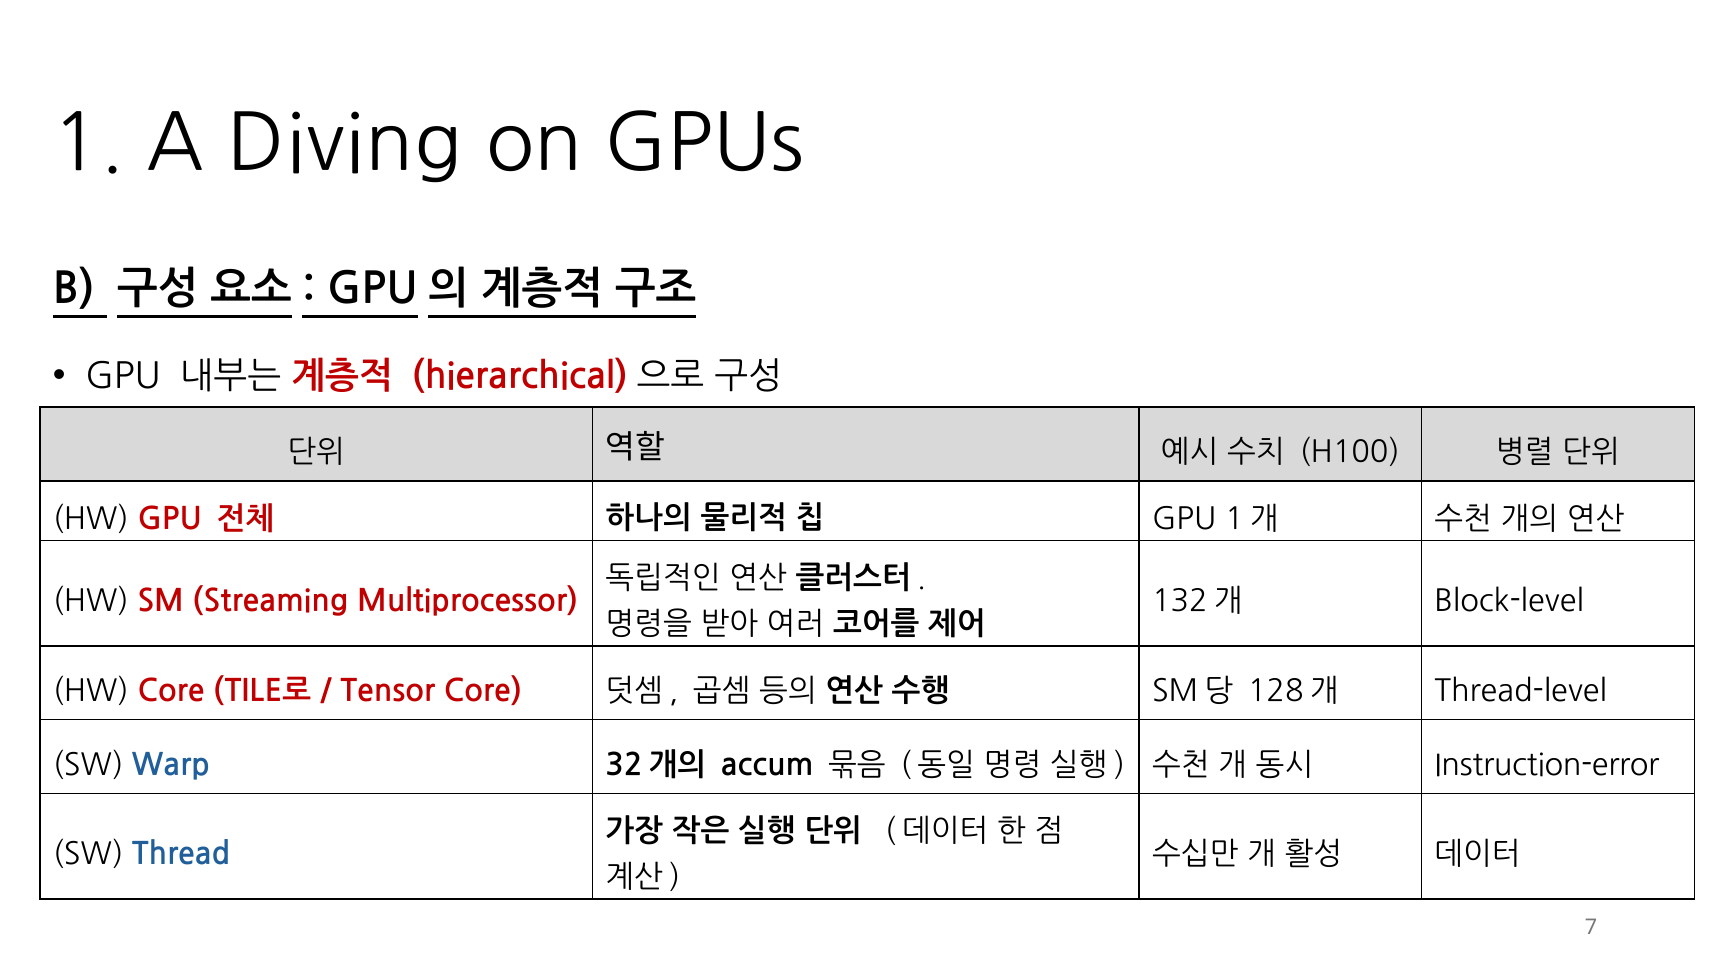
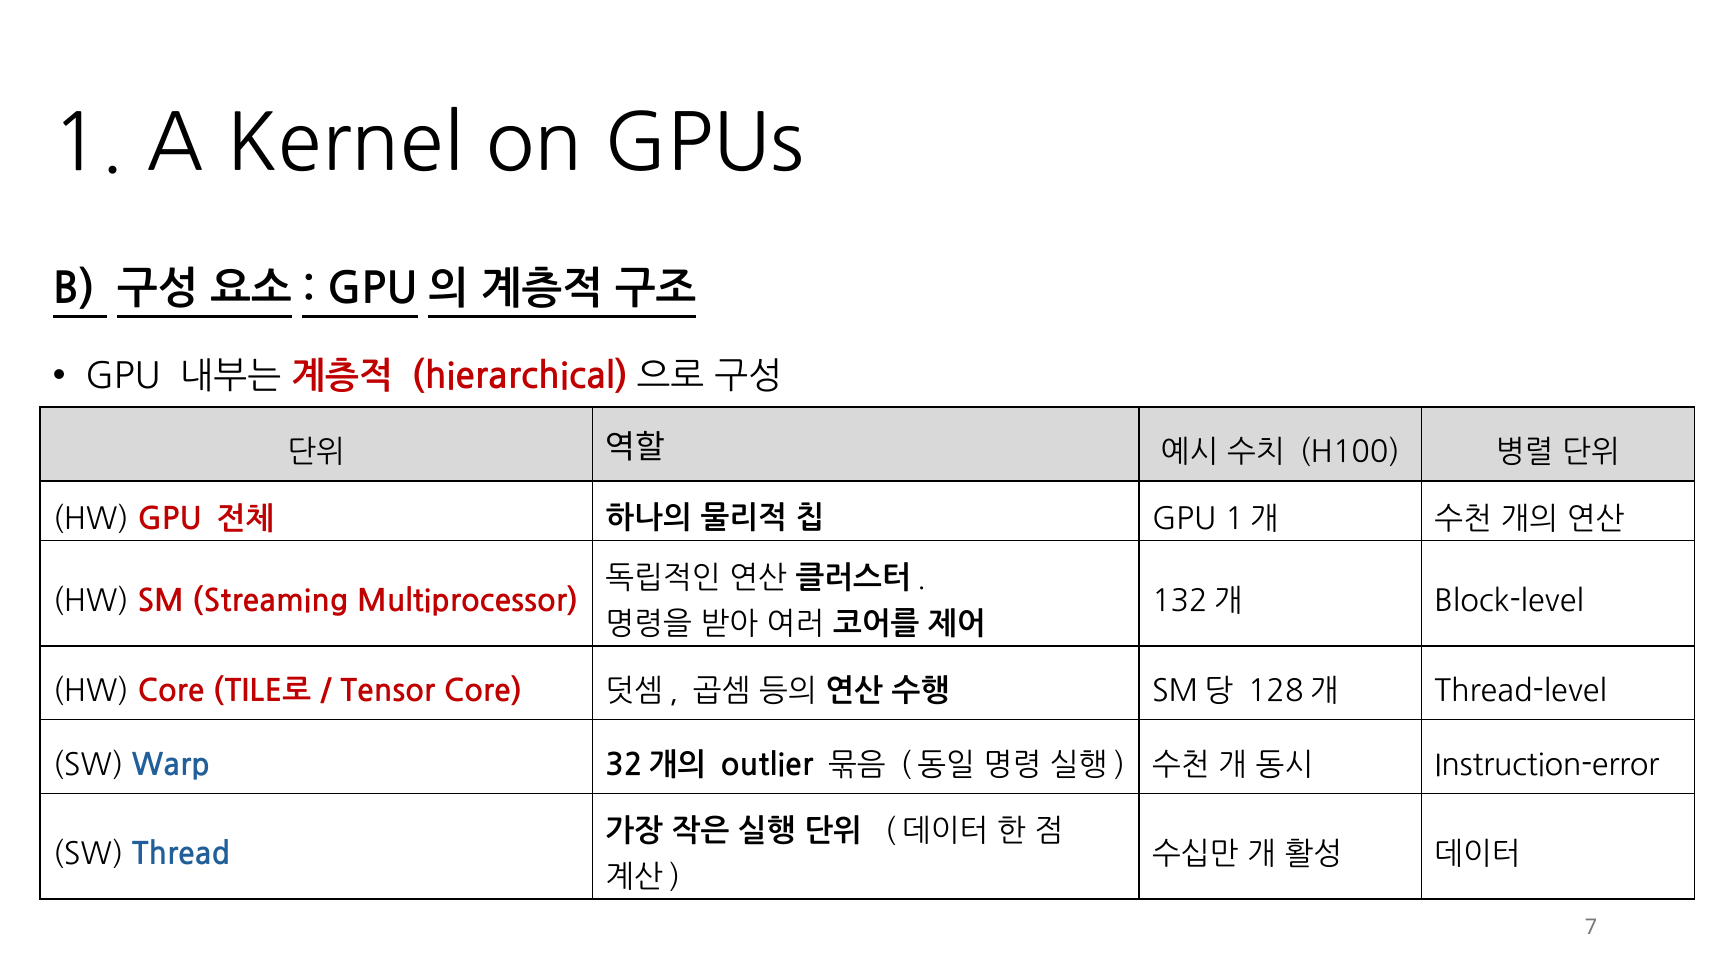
Diving: Diving -> Kernel
accum: accum -> outlier
